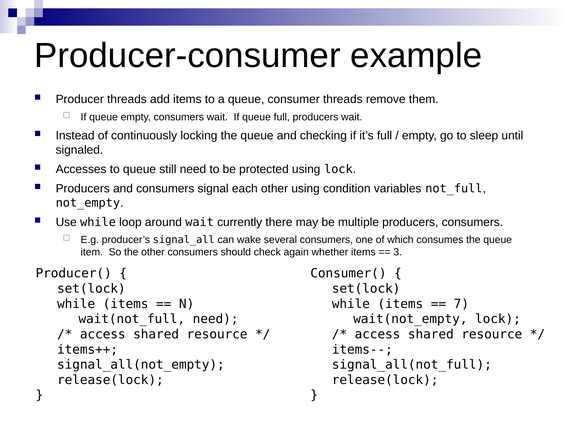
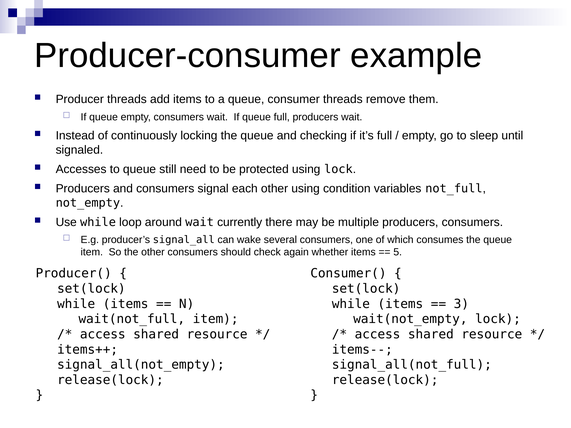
3: 3 -> 5
7: 7 -> 3
wait(not_full need: need -> item
